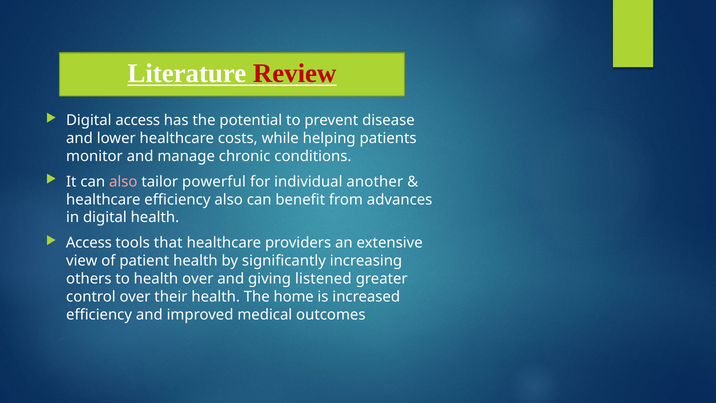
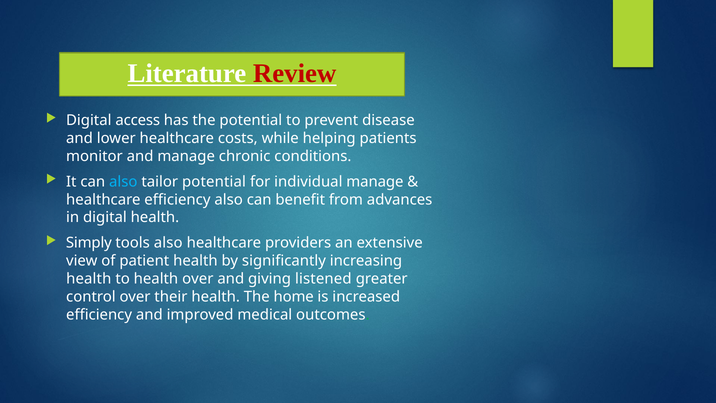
also at (123, 182) colour: pink -> light blue
tailor powerful: powerful -> potential
individual another: another -> manage
Access at (89, 243): Access -> Simply
tools that: that -> also
others at (89, 279): others -> health
